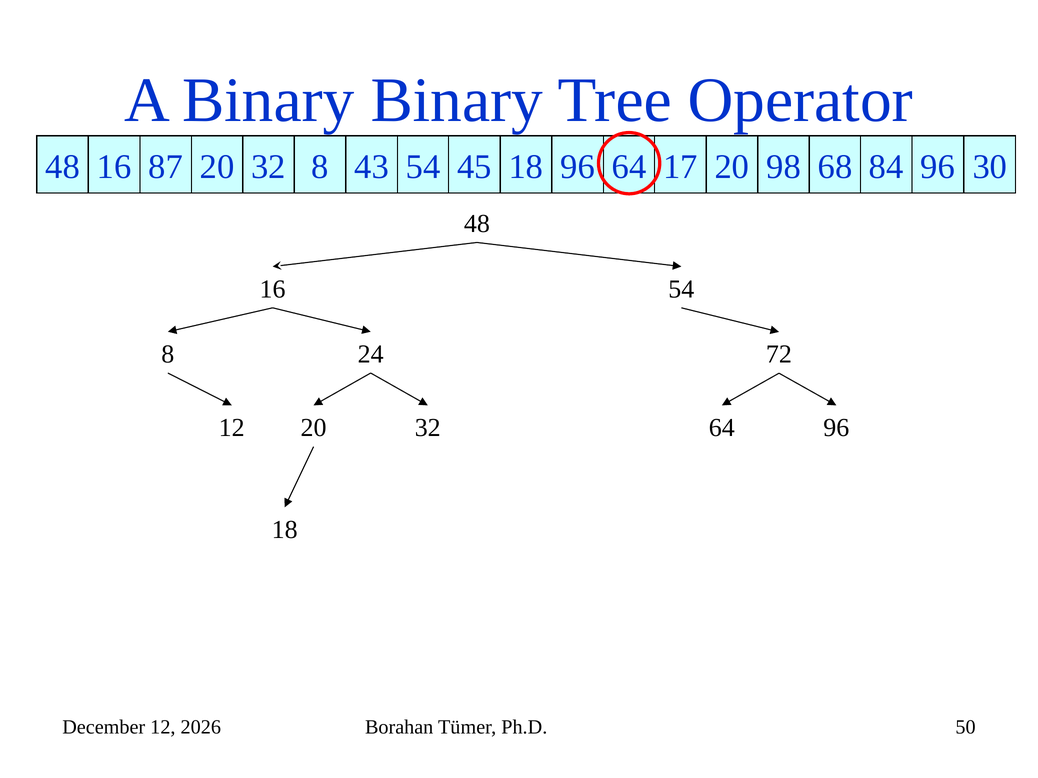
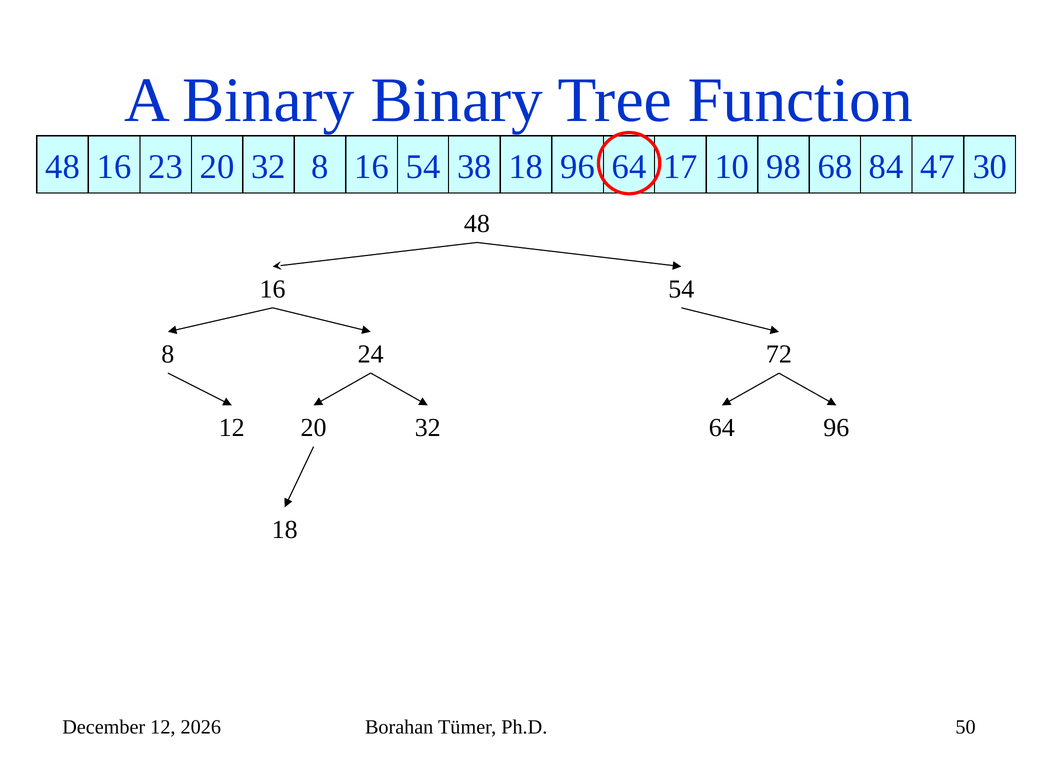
Operator: Operator -> Function
87: 87 -> 23
8 43: 43 -> 16
45: 45 -> 38
17 20: 20 -> 10
84 96: 96 -> 47
